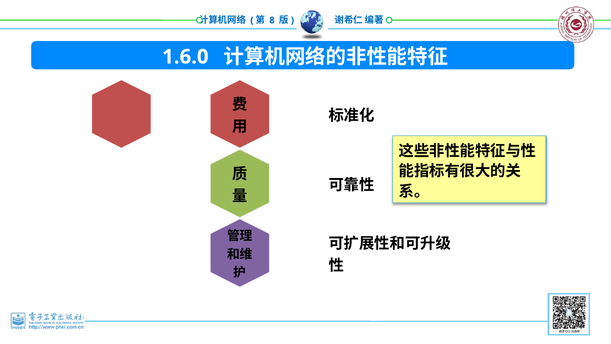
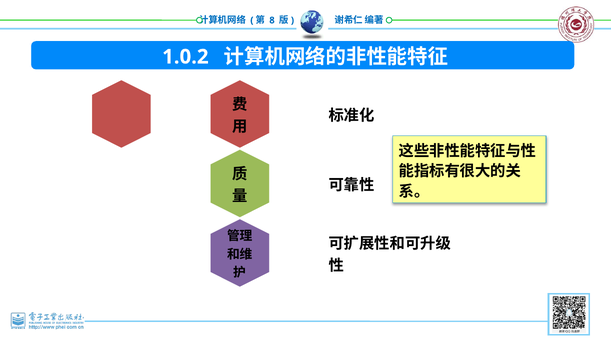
1.6.0: 1.6.0 -> 1.0.2
